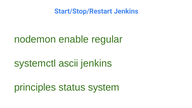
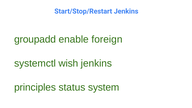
nodemon: nodemon -> groupadd
regular: regular -> foreign
ascii: ascii -> wish
